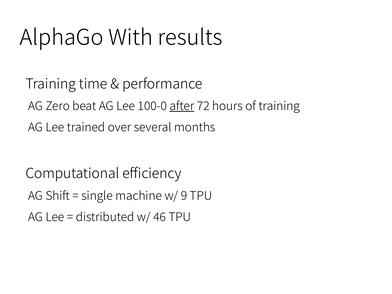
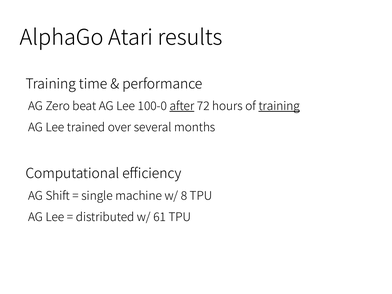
With: With -> Atari
training at (279, 106) underline: none -> present
9: 9 -> 8
46: 46 -> 61
